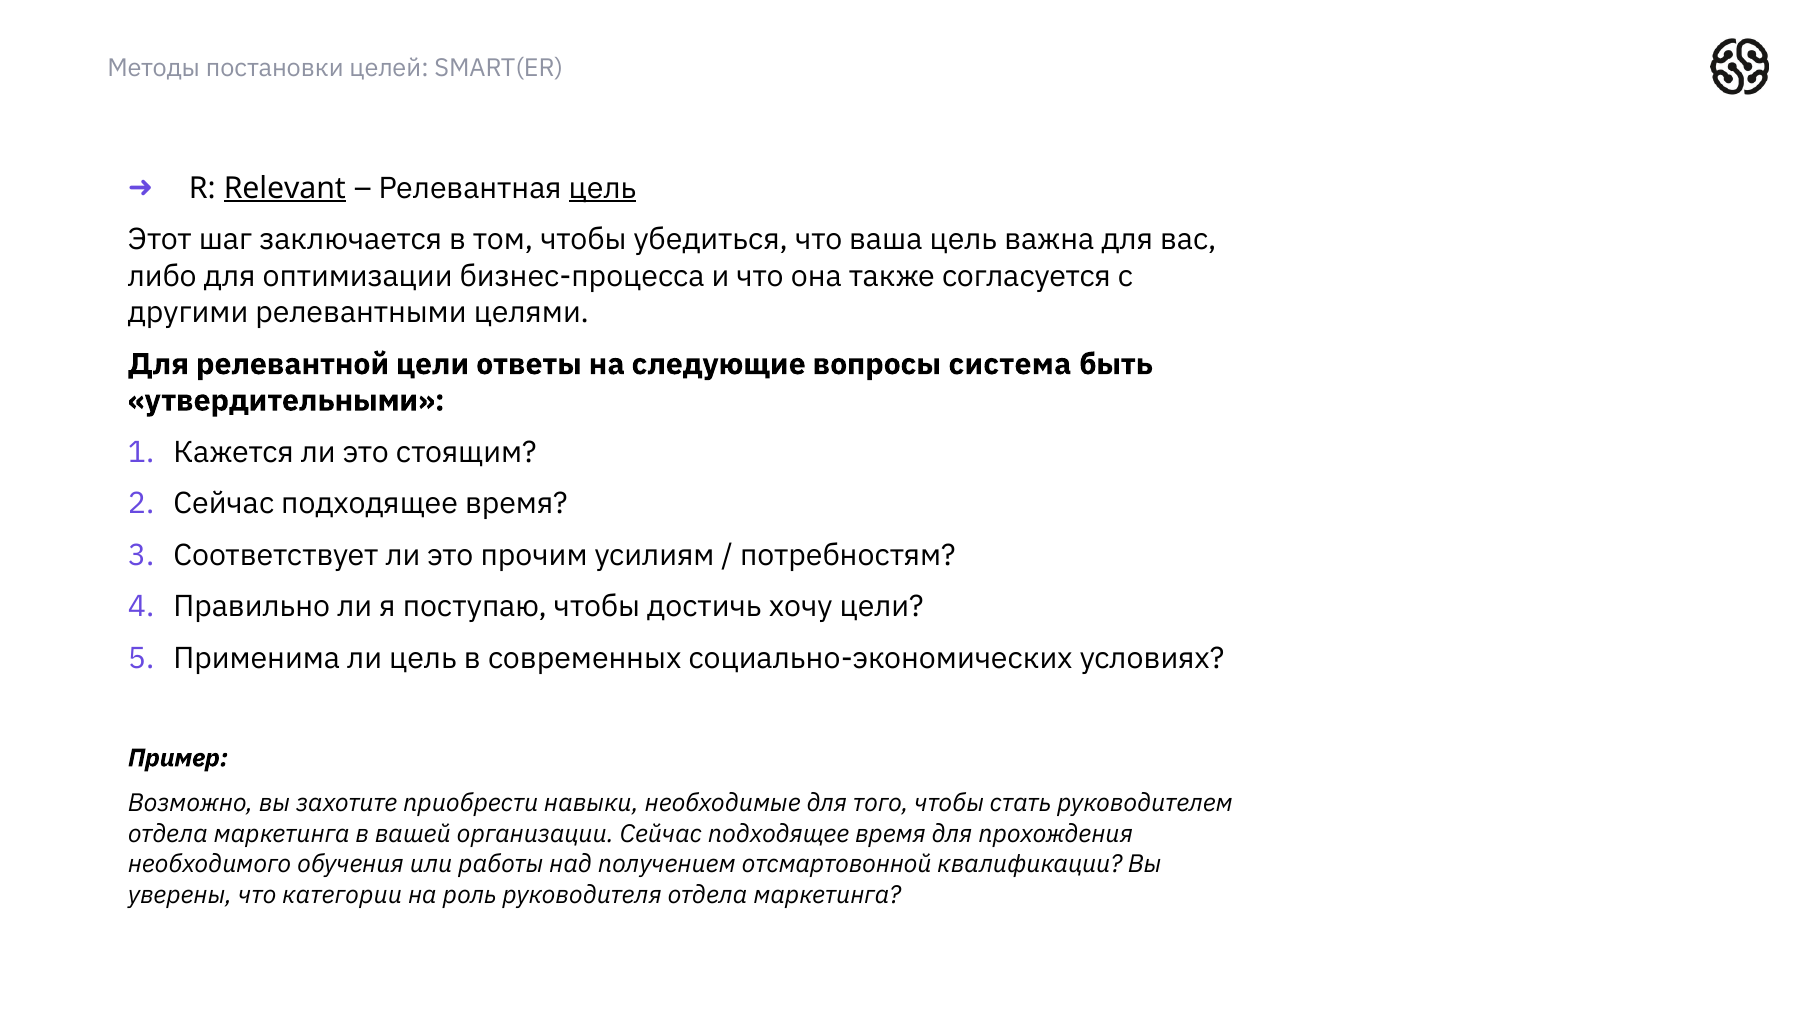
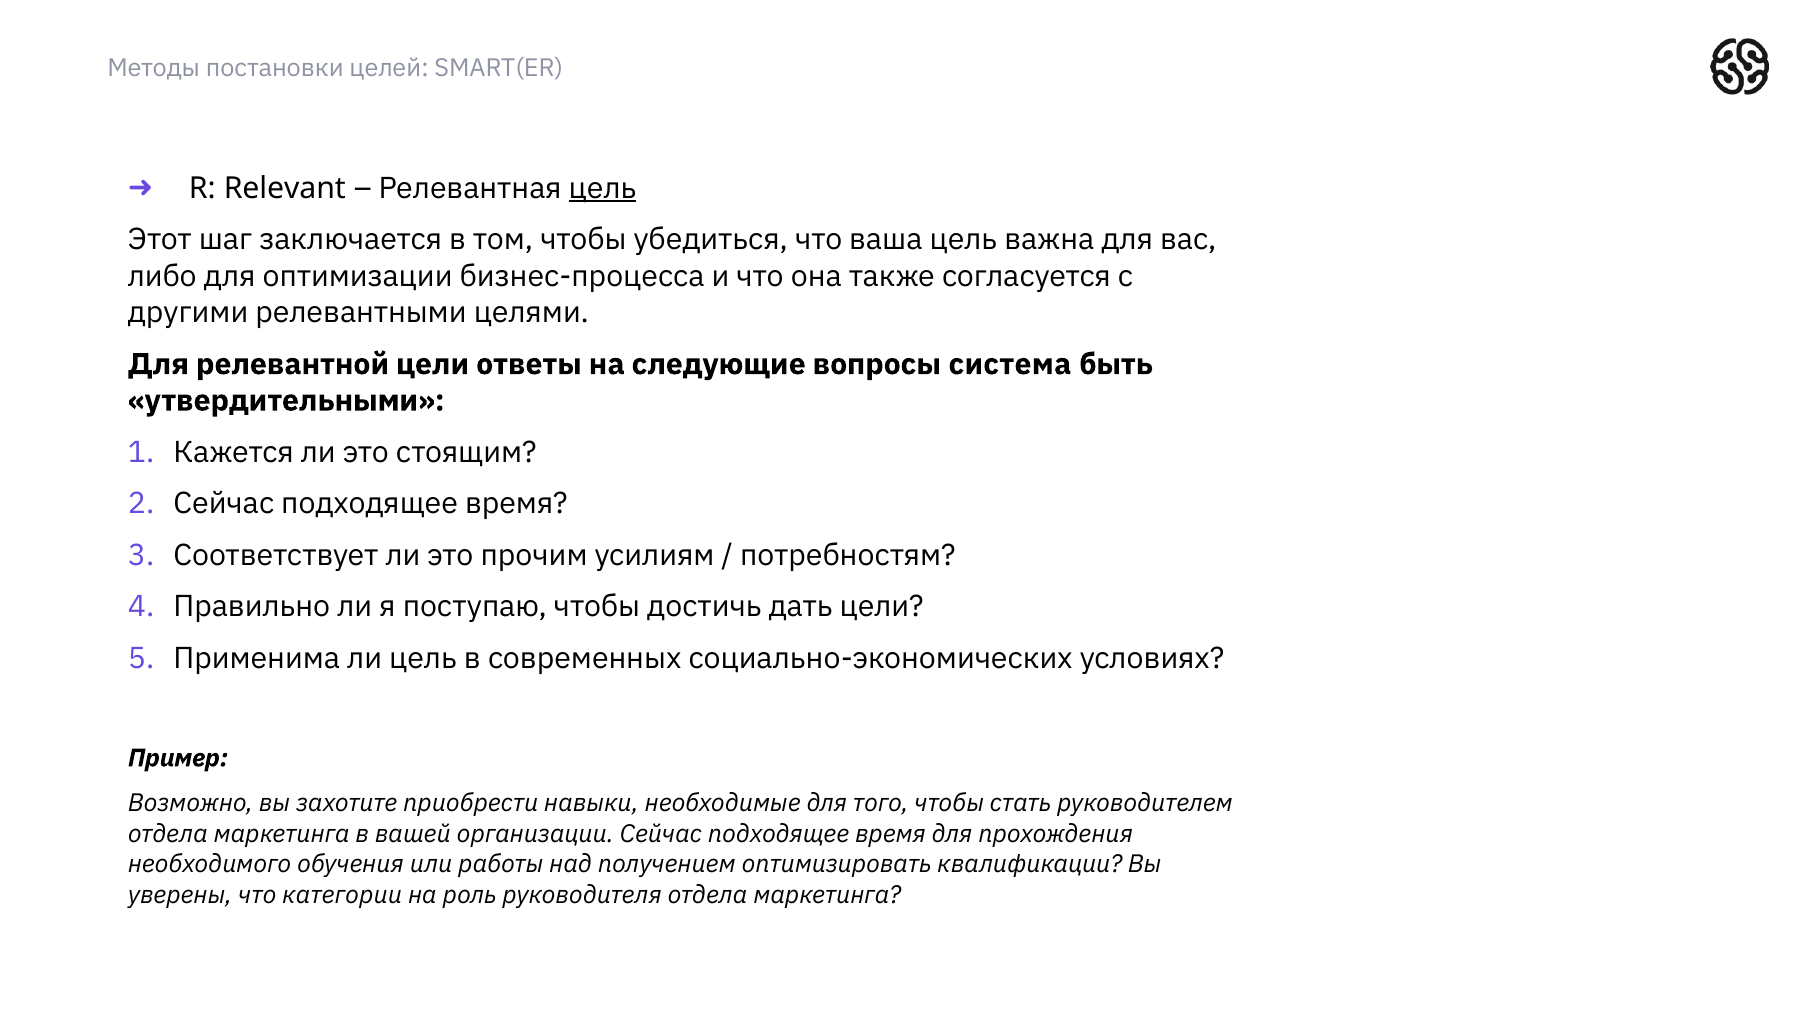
Relevant underline: present -> none
хочу: хочу -> дать
отсмартовонной: отсмартовонной -> оптимизировать
